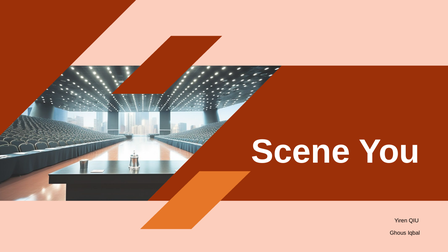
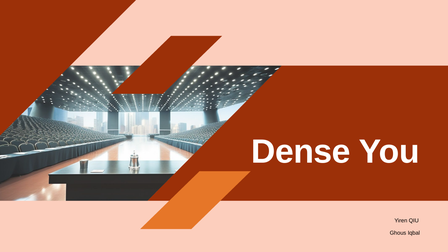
Scene: Scene -> Dense
